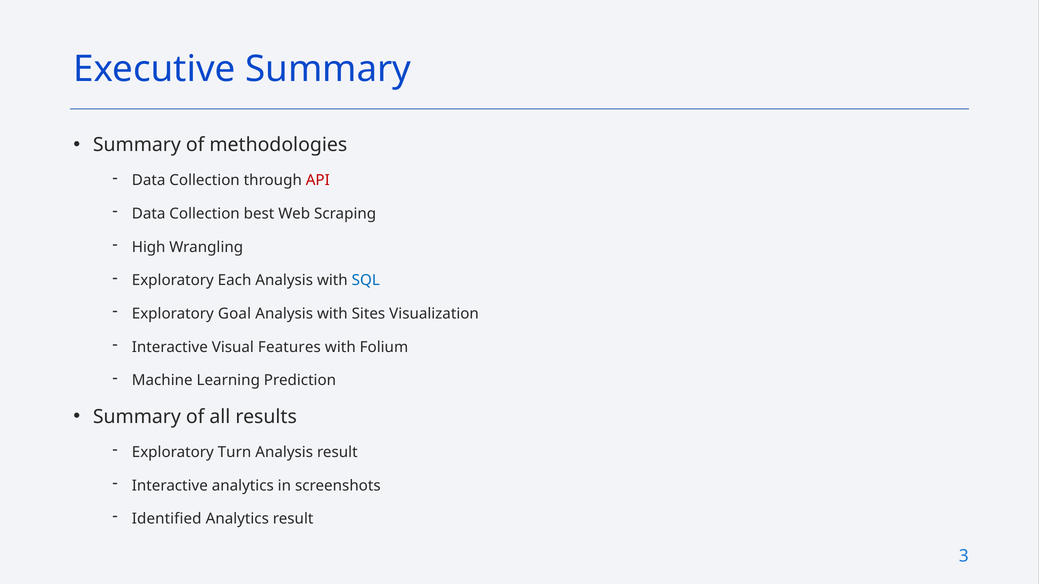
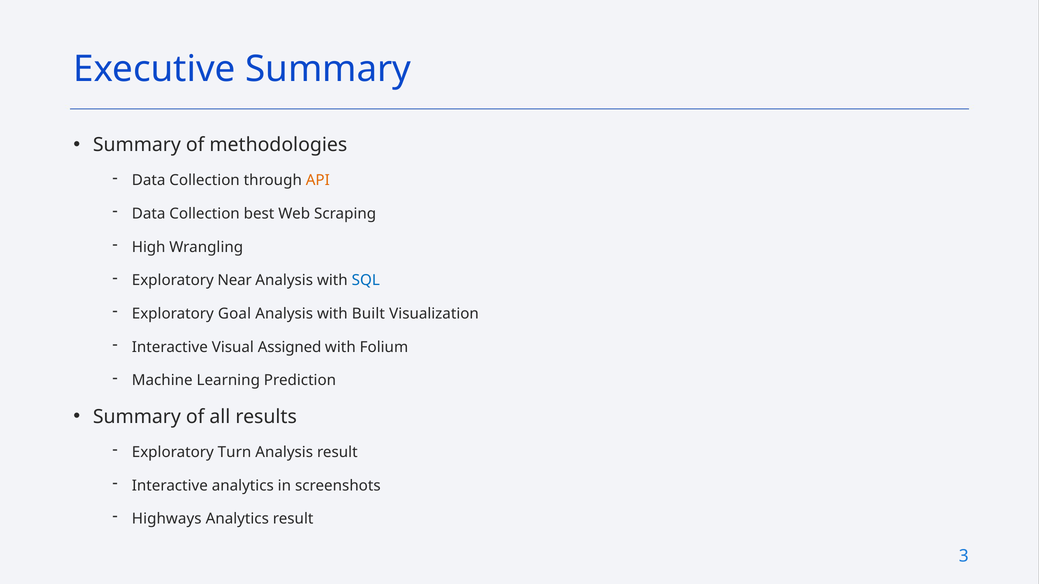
API colour: red -> orange
Each: Each -> Near
Sites: Sites -> Built
Features: Features -> Assigned
Identified: Identified -> Highways
